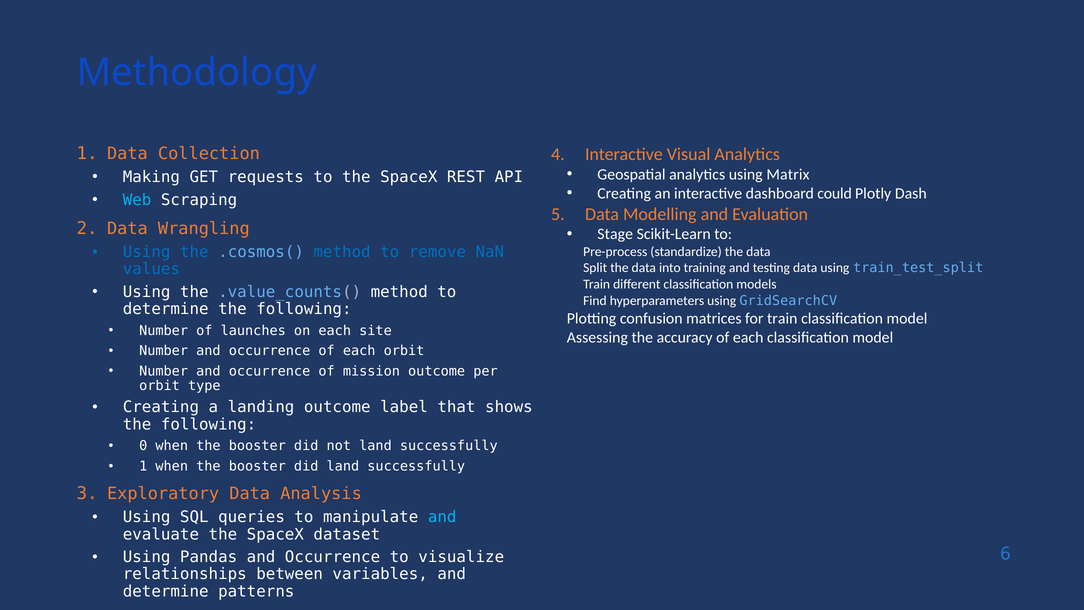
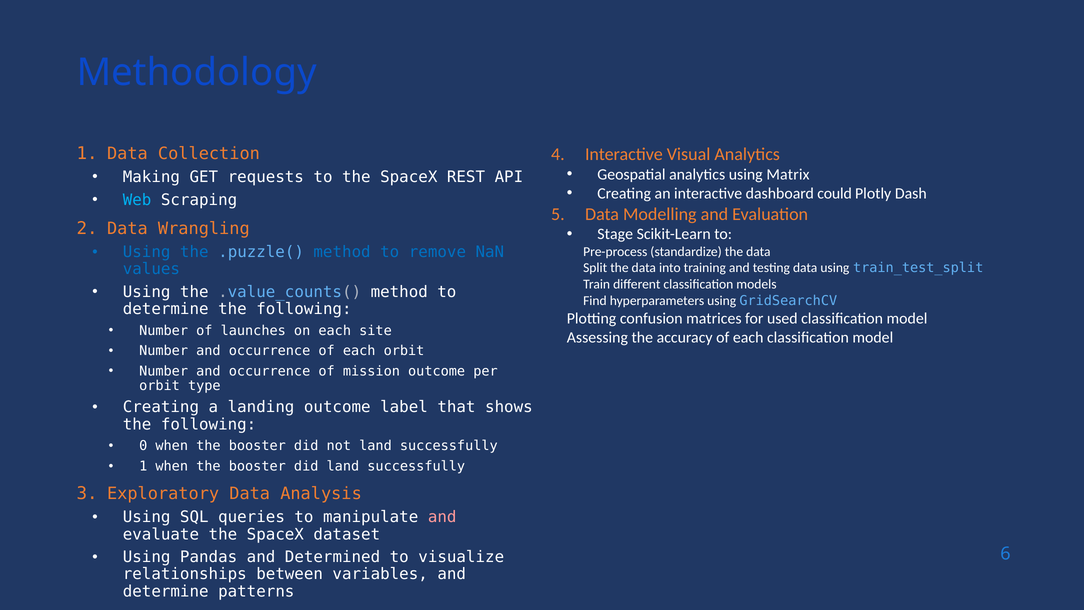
.cosmos(: .cosmos( -> .puzzle(
for train: train -> used
and at (442, 517) colour: light blue -> pink
Pandas and Occurrence: Occurrence -> Determined
